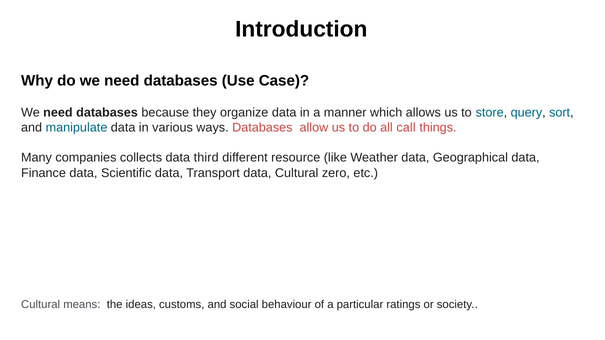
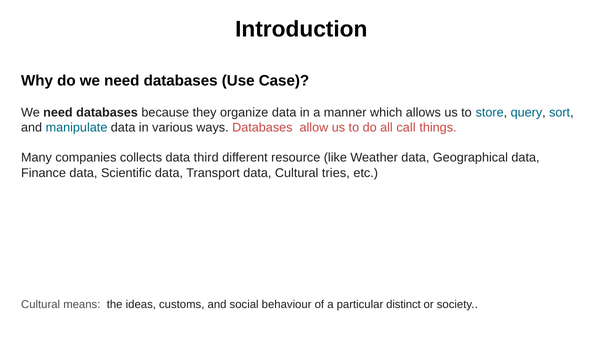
zero: zero -> tries
ratings: ratings -> distinct
